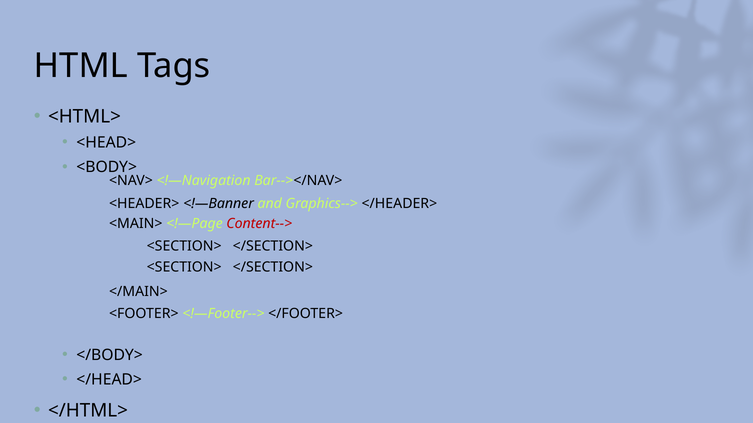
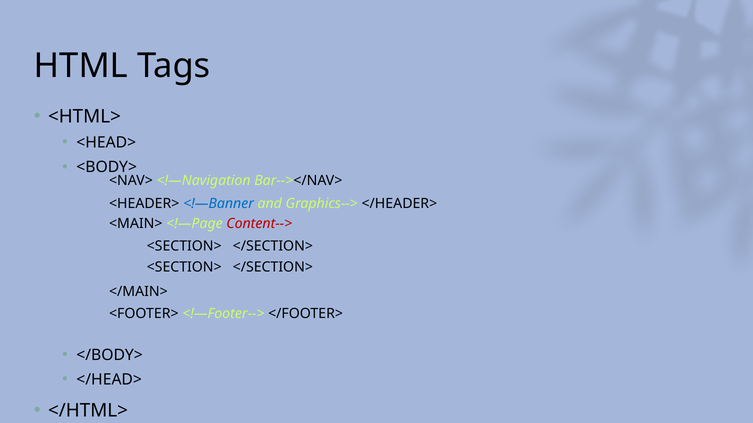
<!—Banner colour: black -> blue
